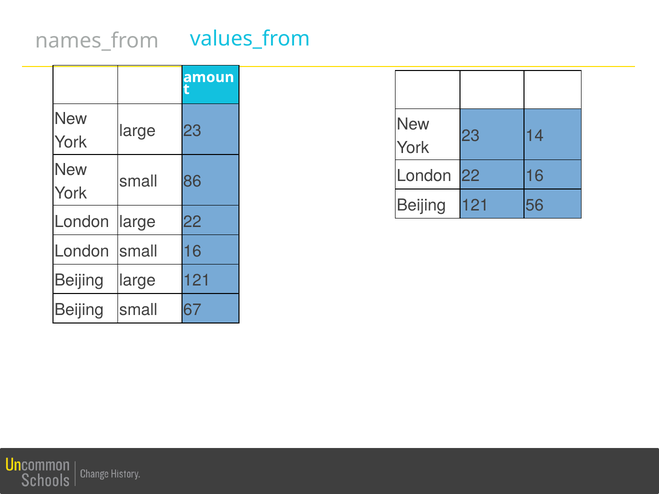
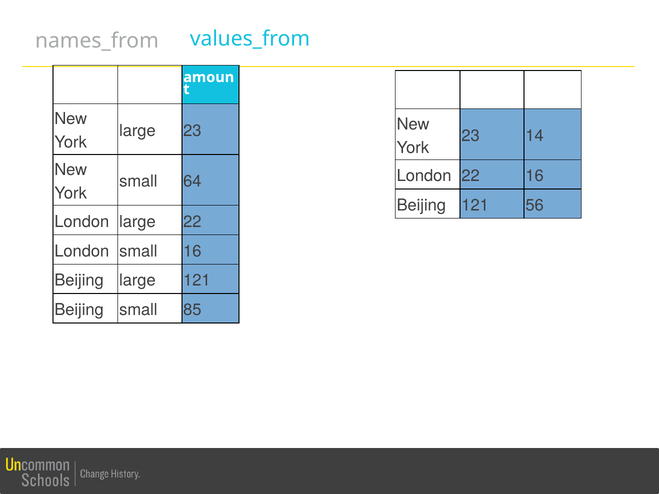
86: 86 -> 64
67: 67 -> 85
